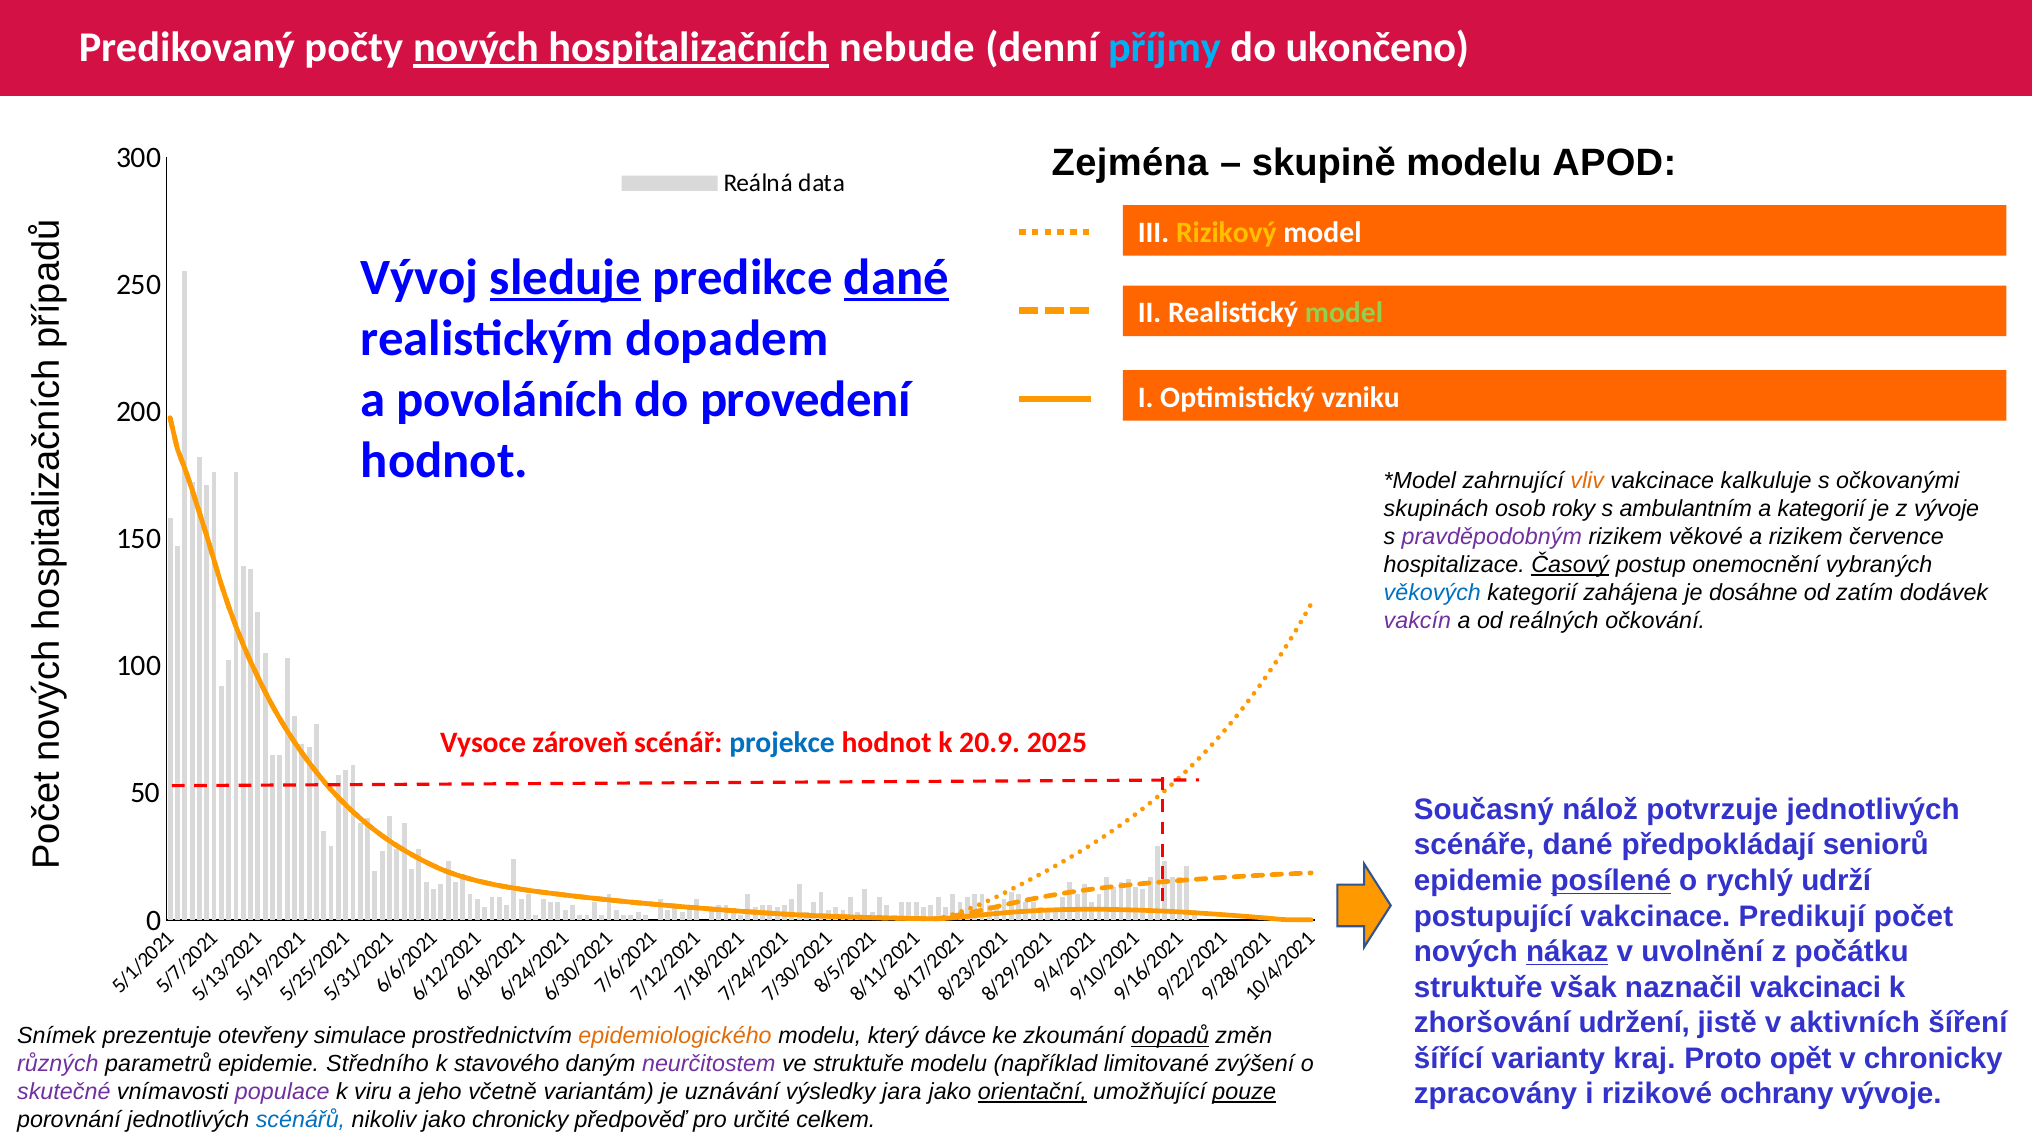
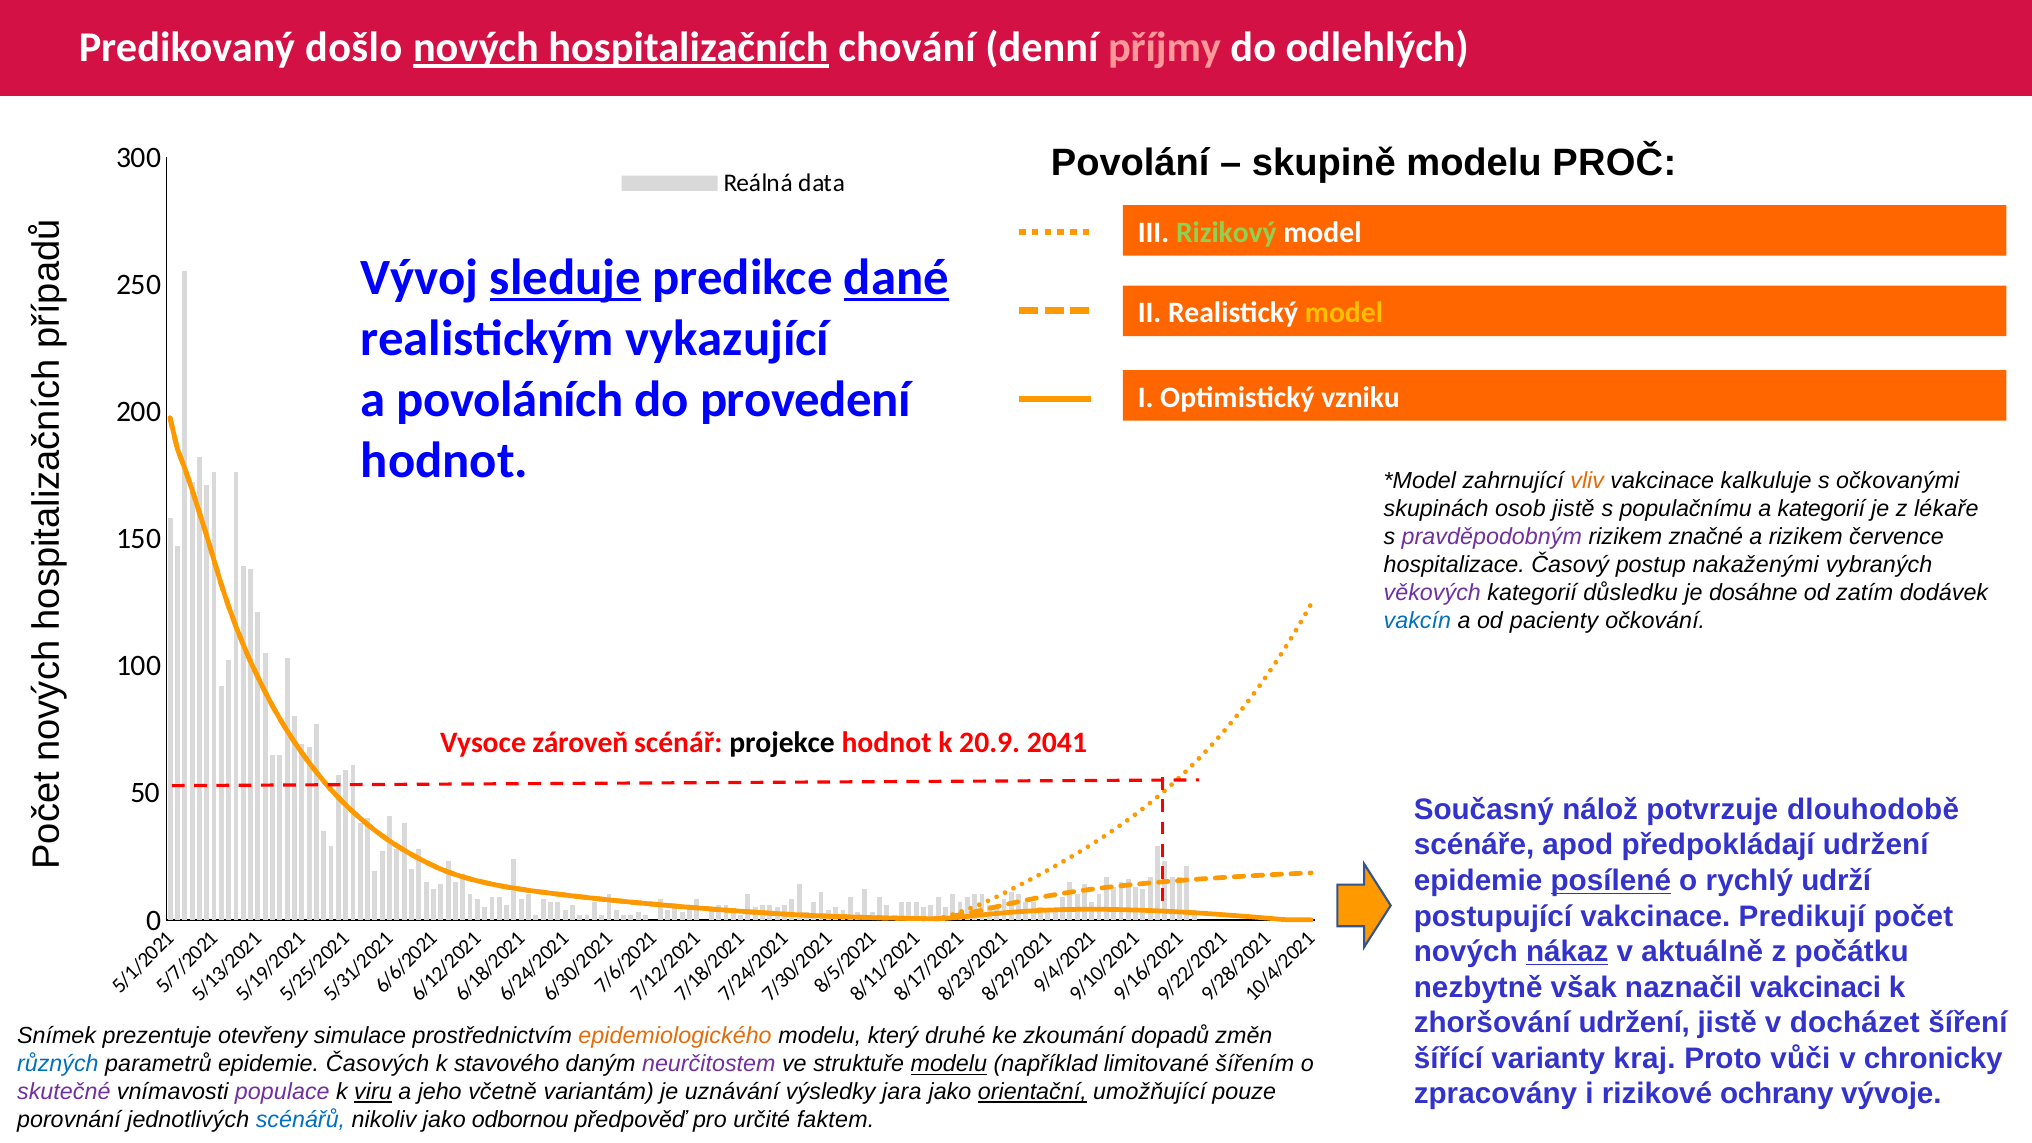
počty: počty -> došlo
nebude: nebude -> chování
příjmy colour: light blue -> pink
ukončeno: ukončeno -> odlehlých
Zejména: Zejména -> Povolání
APOD: APOD -> PROČ
Rizikový colour: yellow -> light green
model at (1344, 313) colour: light green -> yellow
dopadem: dopadem -> vykazující
osob roky: roky -> jistě
ambulantním: ambulantním -> populačnímu
z vývoje: vývoje -> lékaře
věkové: věkové -> značné
Časový underline: present -> none
onemocnění: onemocnění -> nakaženými
věkových colour: blue -> purple
zahájena: zahájena -> důsledku
vakcín colour: purple -> blue
reálných: reálných -> pacienty
projekce colour: blue -> black
2025: 2025 -> 2041
potvrzuje jednotlivých: jednotlivých -> dlouhodobě
scénáře dané: dané -> apod
předpokládají seniorů: seniorů -> udržení
uvolnění: uvolnění -> aktuálně
struktuře at (1478, 987): struktuře -> nezbytně
aktivních: aktivních -> docházet
dávce: dávce -> druhé
dopadů underline: present -> none
opět: opět -> vůči
různých colour: purple -> blue
Středního: Středního -> Časových
modelu at (949, 1064) underline: none -> present
zvýšení: zvýšení -> šířením
viru underline: none -> present
pouze underline: present -> none
jako chronicky: chronicky -> odbornou
celkem: celkem -> faktem
